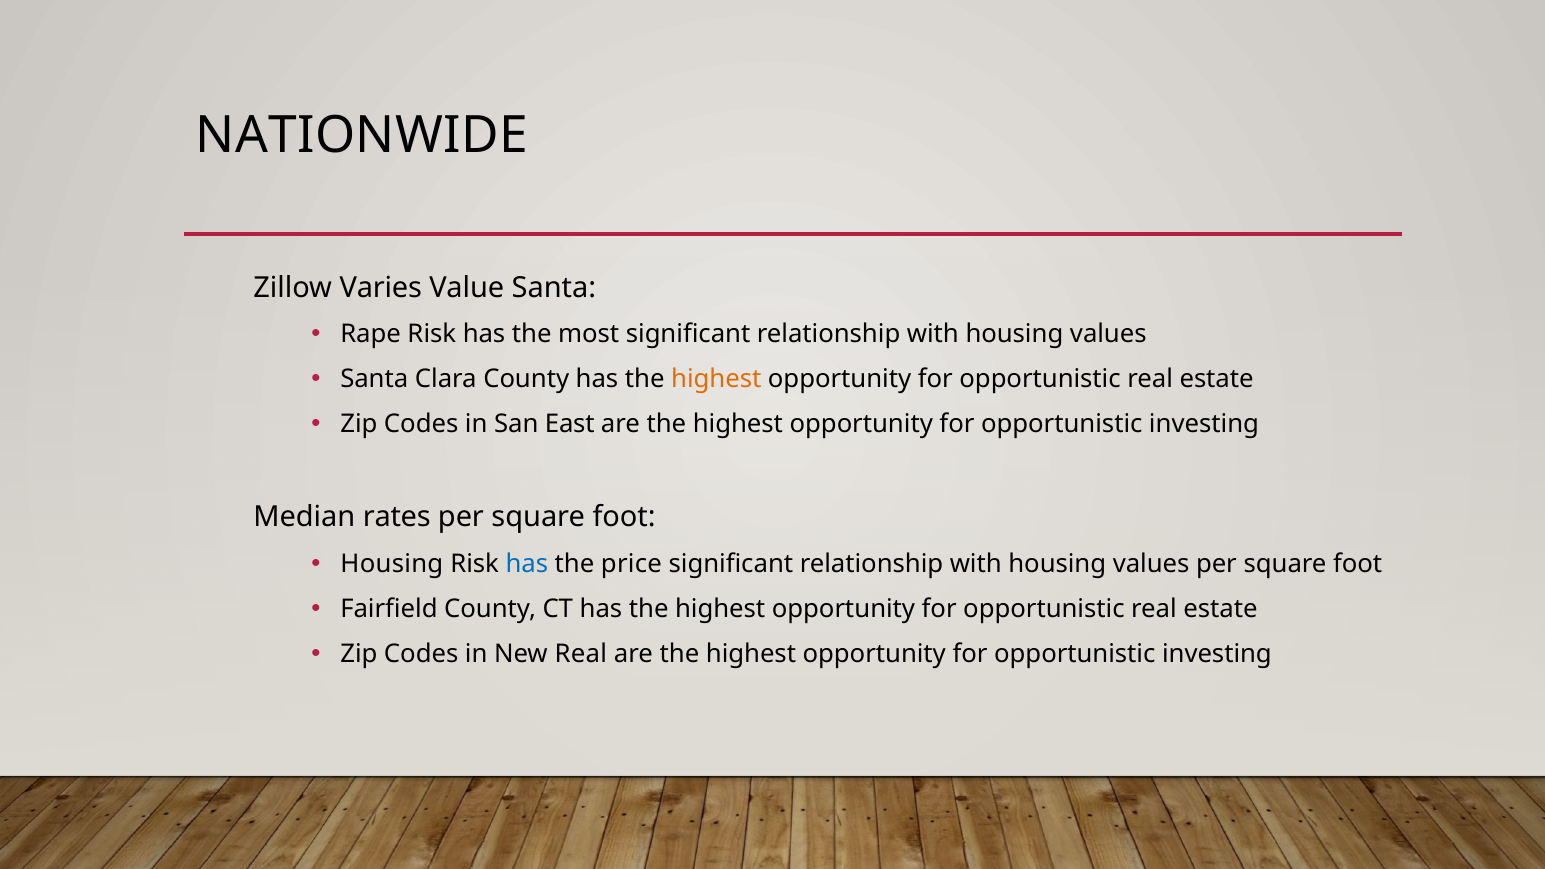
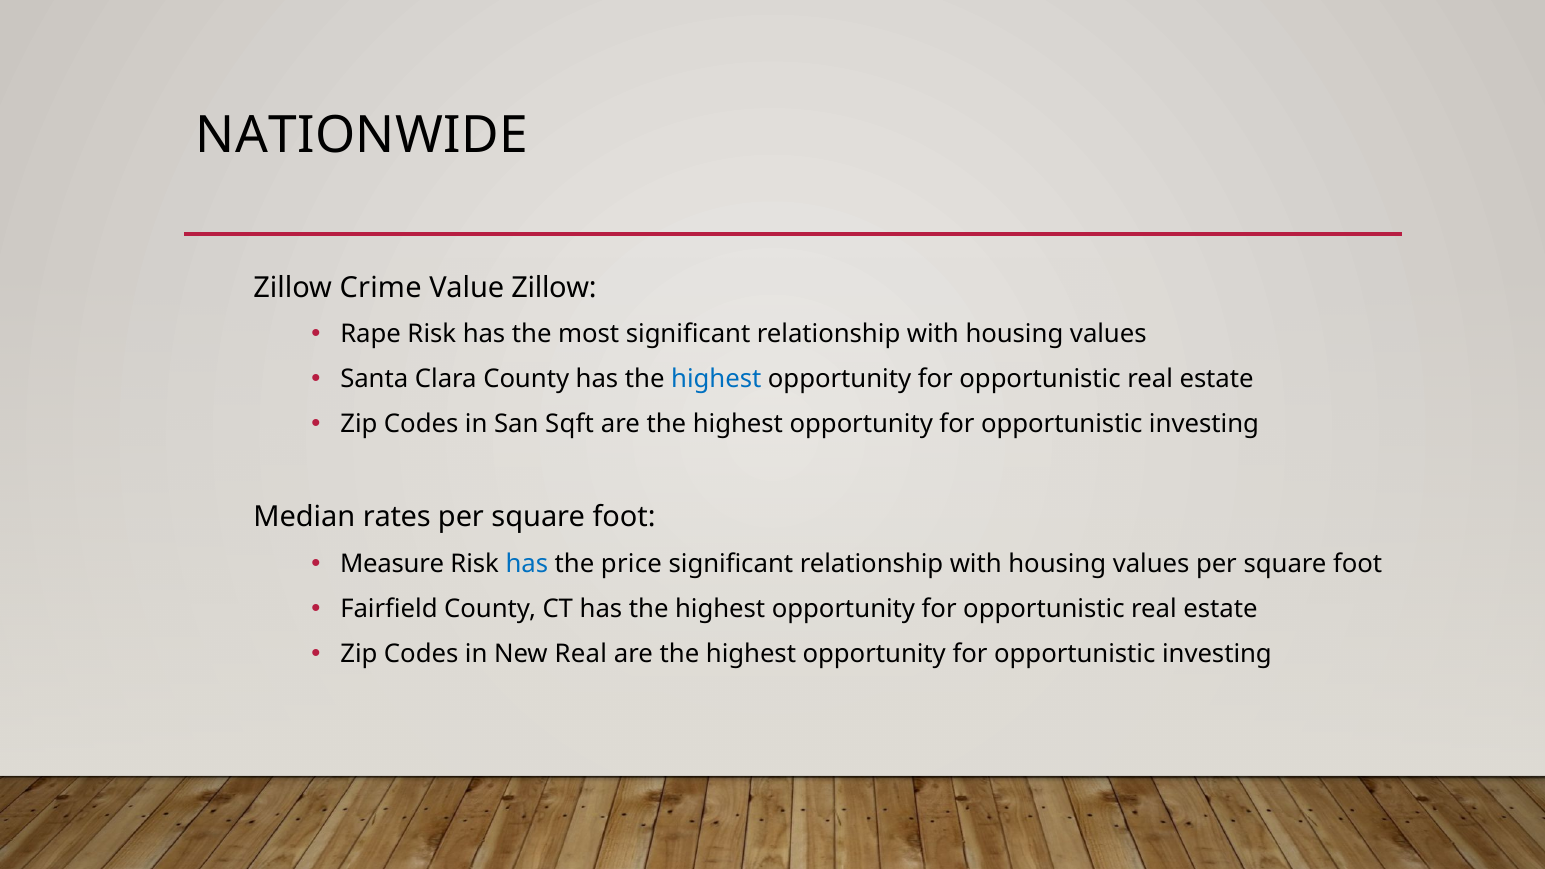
Varies: Varies -> Crime
Value Santa: Santa -> Zillow
highest at (716, 379) colour: orange -> blue
East: East -> Sqft
Housing at (392, 564): Housing -> Measure
